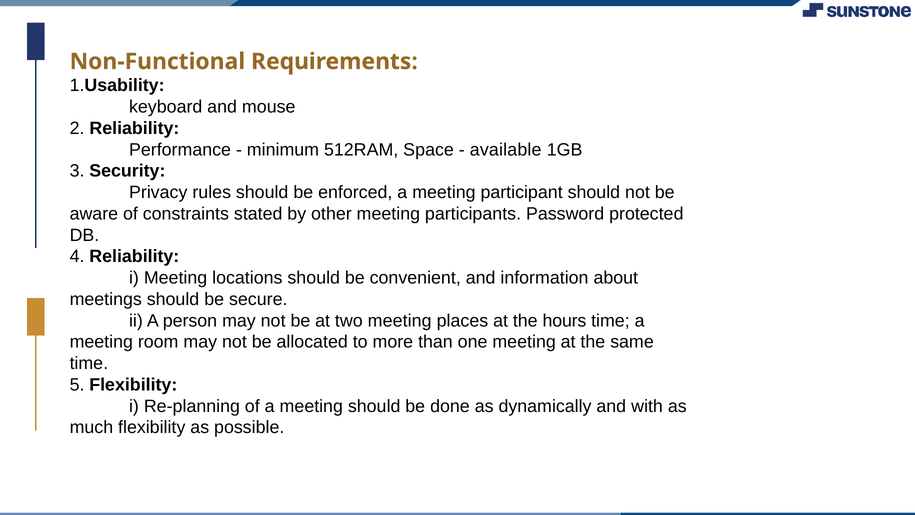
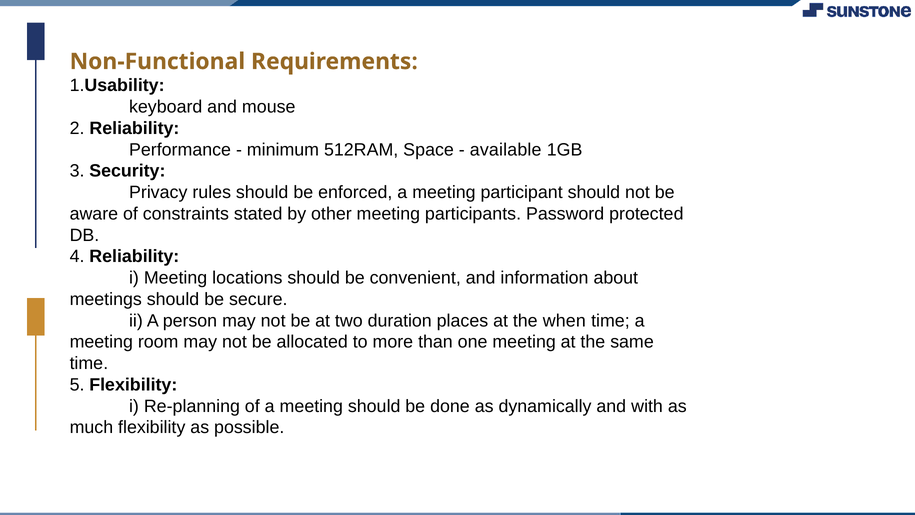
two meeting: meeting -> duration
hours: hours -> when
